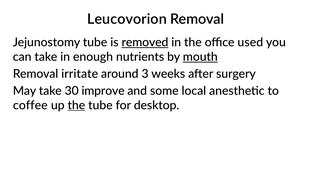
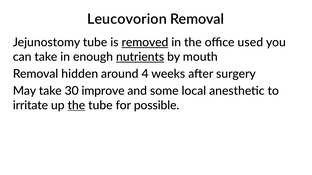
nutrients underline: none -> present
mouth underline: present -> none
irritate: irritate -> hidden
3: 3 -> 4
coffee: coffee -> irritate
desktop: desktop -> possible
